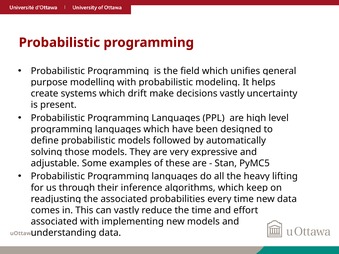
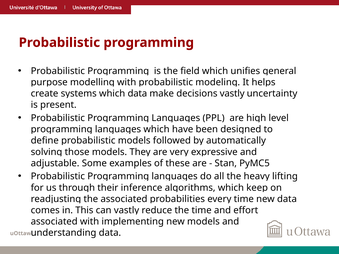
which drift: drift -> data
